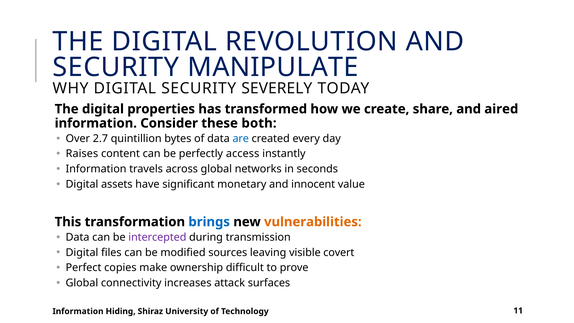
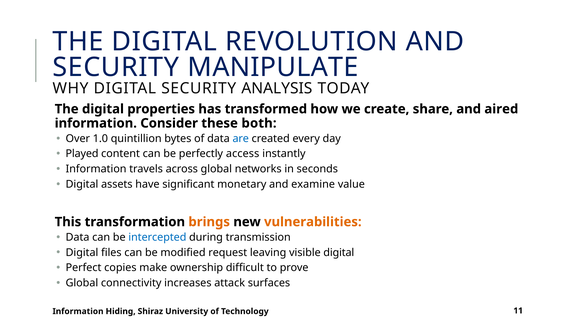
SEVERELY: SEVERELY -> ANALYSIS
2.7: 2.7 -> 1.0
Raises: Raises -> Played
innocent: innocent -> examine
brings colour: blue -> orange
intercepted colour: purple -> blue
sources: sources -> request
visible covert: covert -> digital
